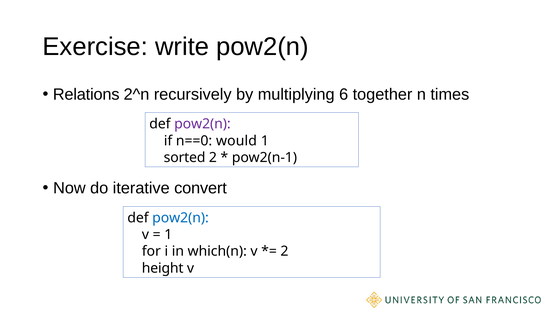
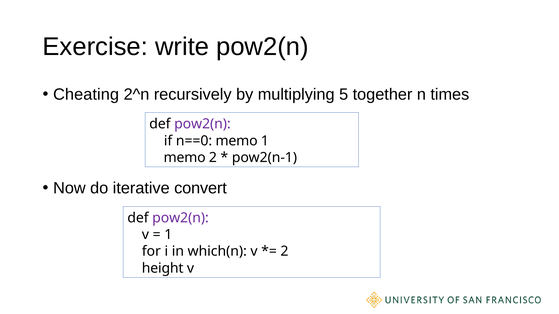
Relations: Relations -> Cheating
6: 6 -> 5
n==0 would: would -> memo
sorted at (185, 158): sorted -> memo
pow2(n at (180, 218) colour: blue -> purple
